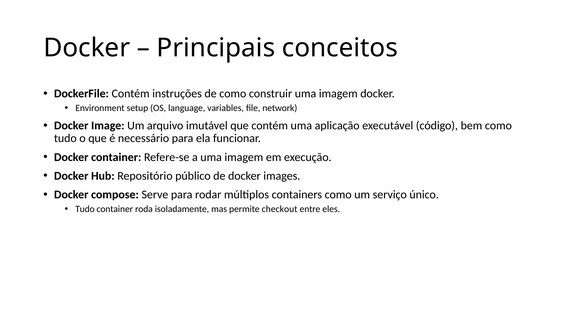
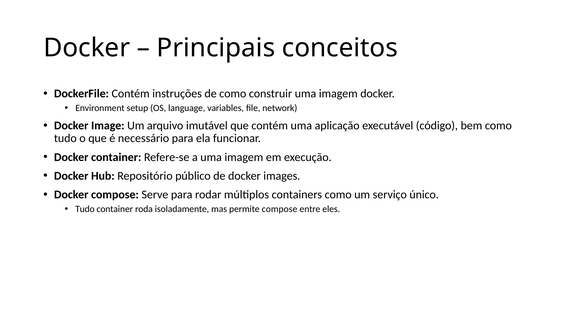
permite checkout: checkout -> compose
